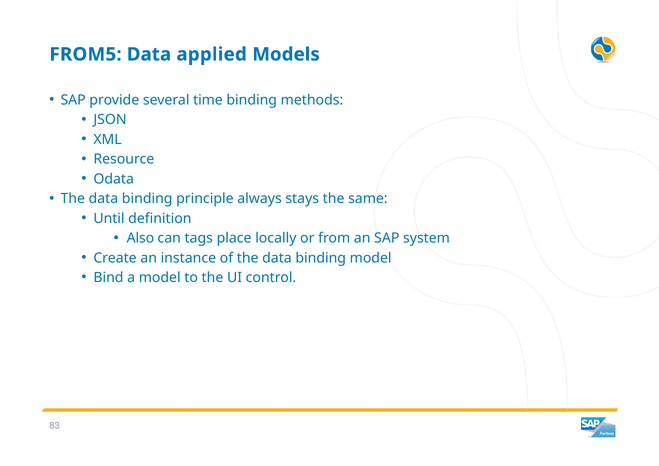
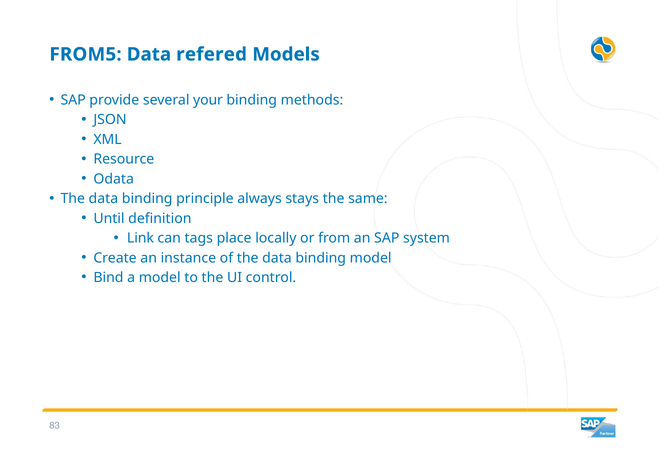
applied: applied -> refered
time: time -> your
Also: Also -> Link
